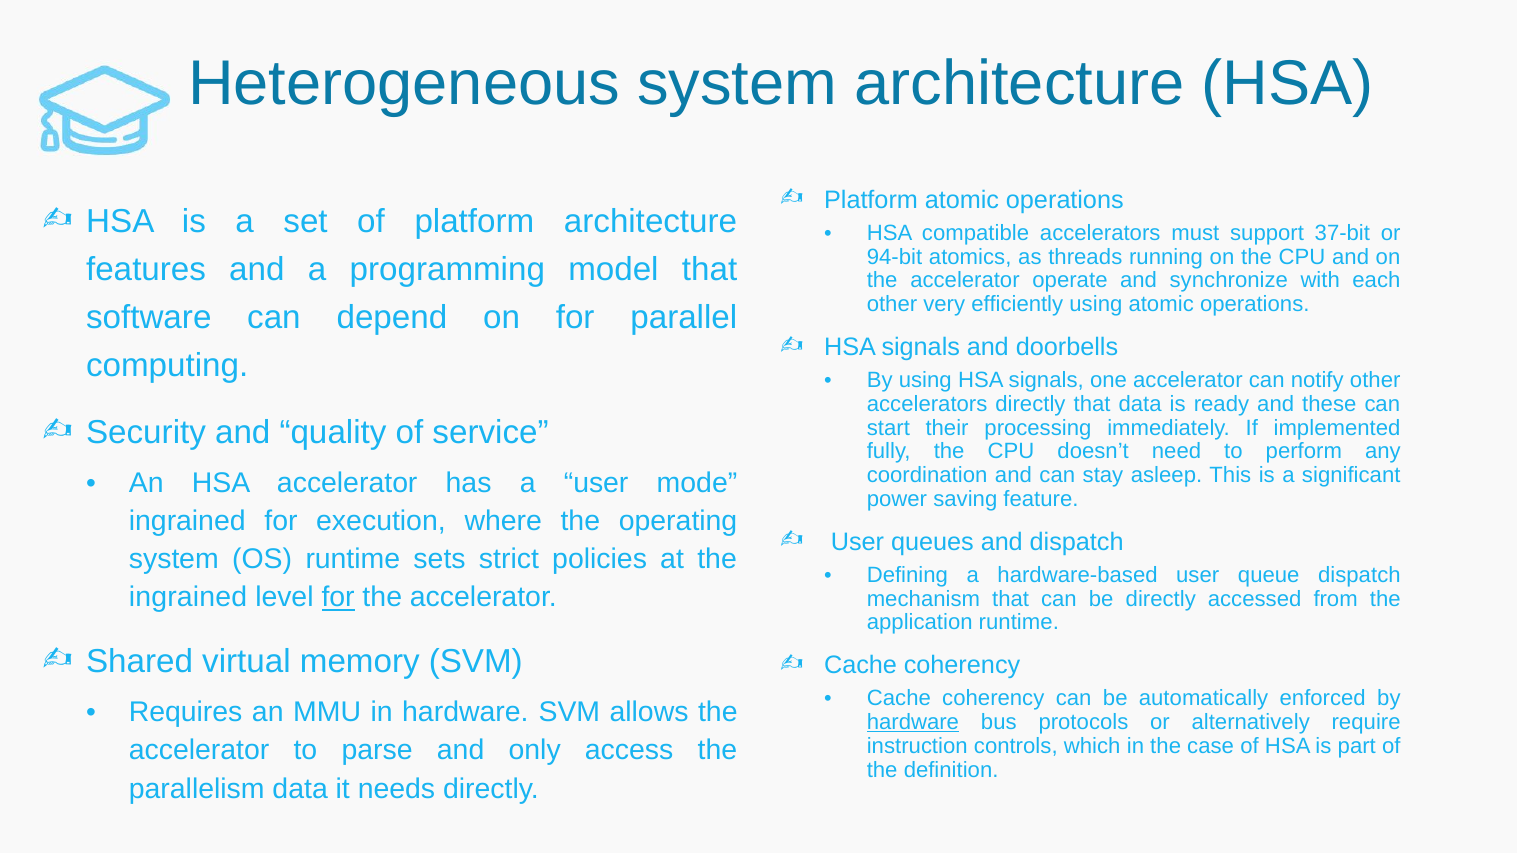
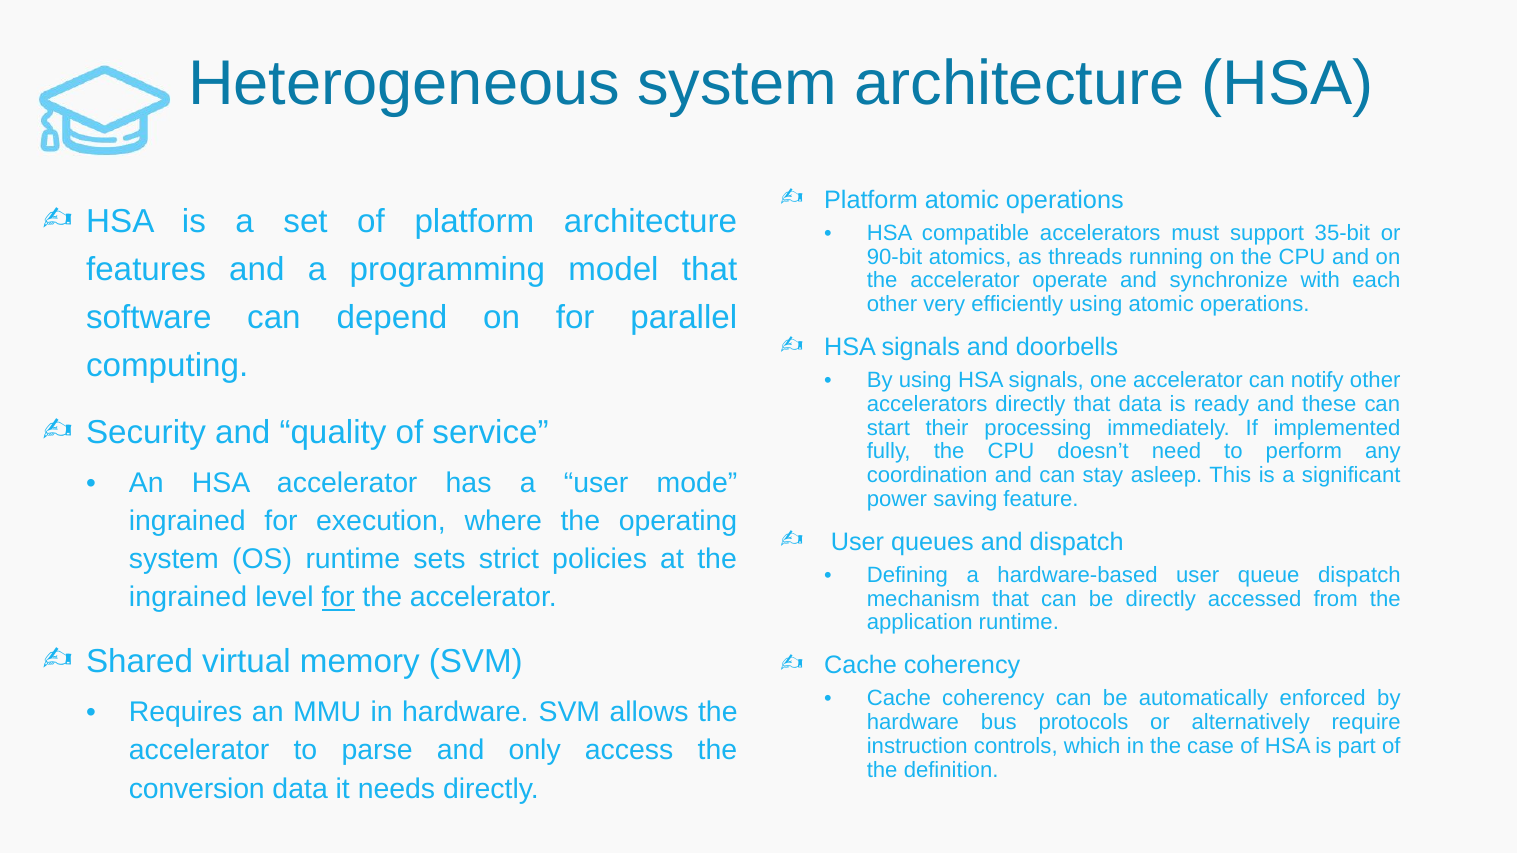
37-bit: 37-bit -> 35-bit
94-bit: 94-bit -> 90-bit
hardware at (913, 722) underline: present -> none
parallelism: parallelism -> conversion
